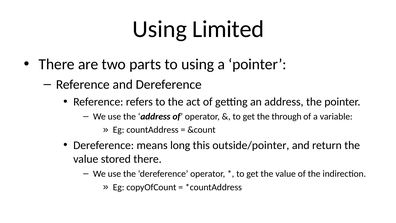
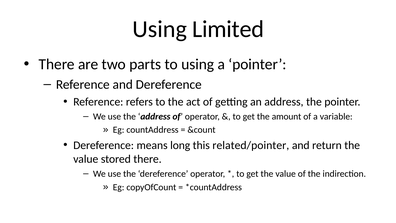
through: through -> amount
outside/pointer: outside/pointer -> related/pointer
